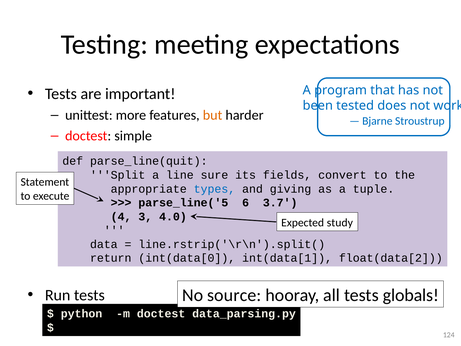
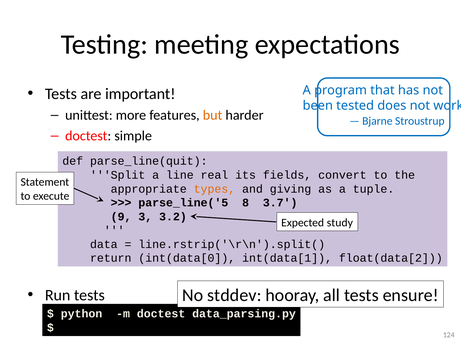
sure: sure -> real
types colour: blue -> orange
6: 6 -> 8
4: 4 -> 9
4.0: 4.0 -> 3.2
source: source -> stddev
globals: globals -> ensure
